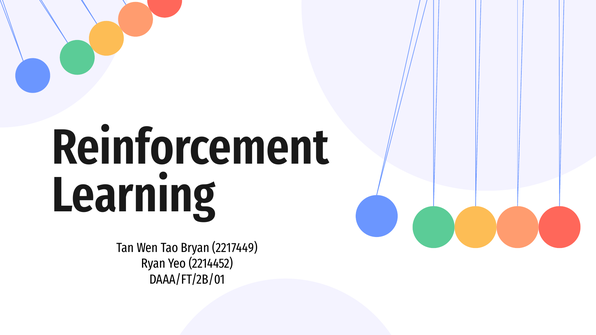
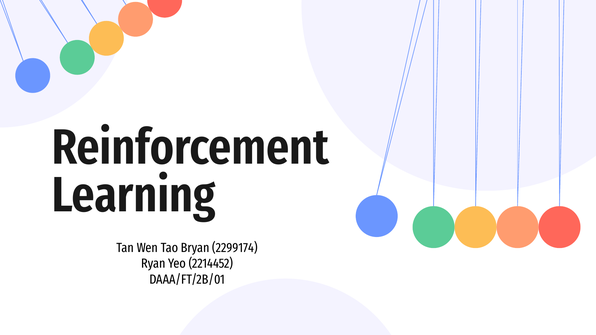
2217449: 2217449 -> 2299174
